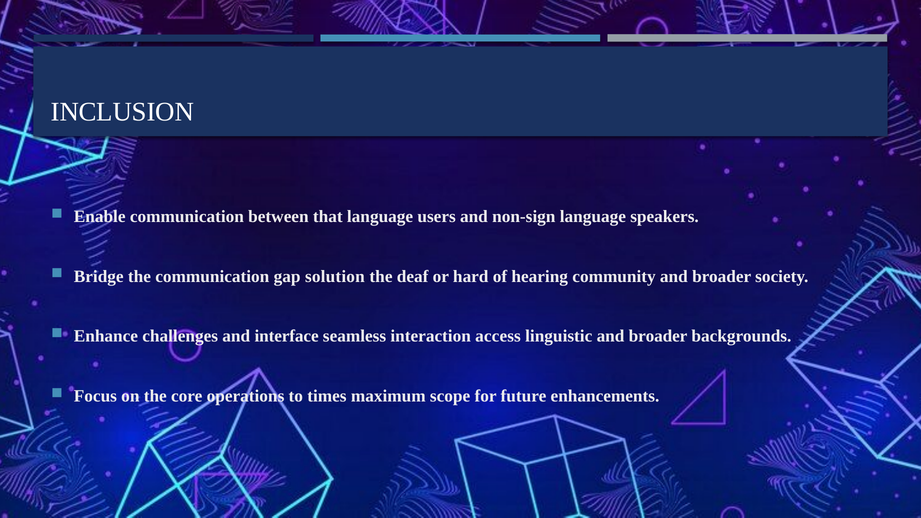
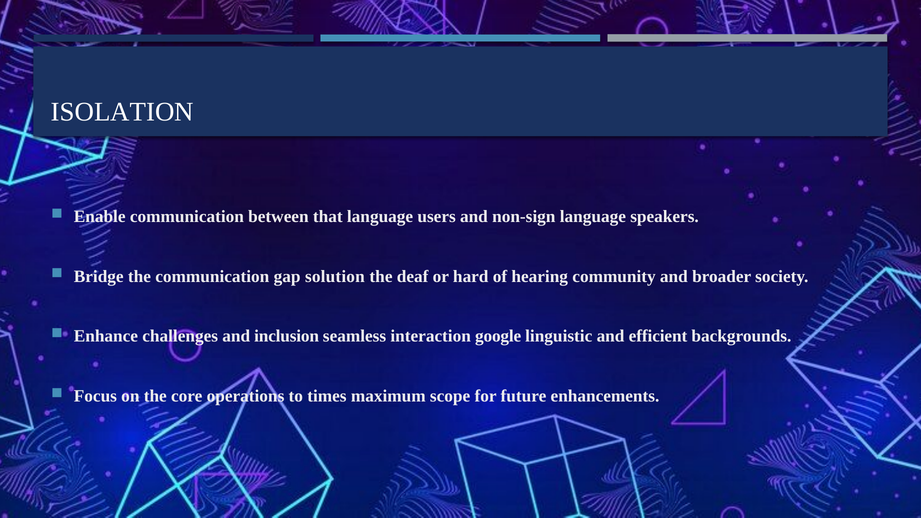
INCLUSION: INCLUSION -> ISOLATION
interface: interface -> inclusion
access: access -> google
linguistic and broader: broader -> efficient
